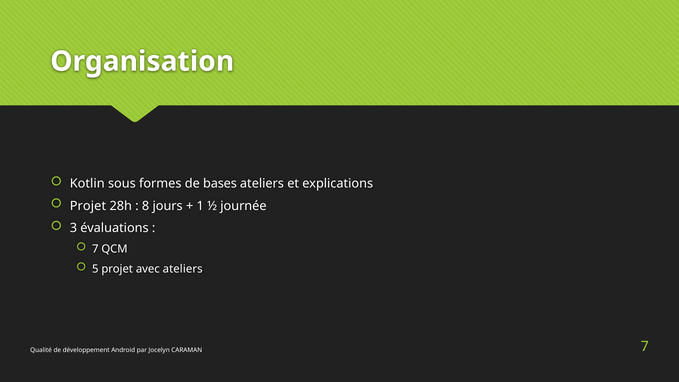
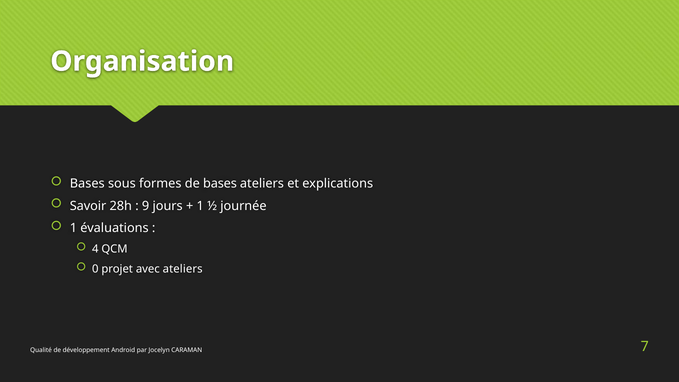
Kotlin at (87, 184): Kotlin -> Bases
Projet at (88, 206): Projet -> Savoir
8: 8 -> 9
3 at (73, 228): 3 -> 1
7 at (95, 249): 7 -> 4
5: 5 -> 0
